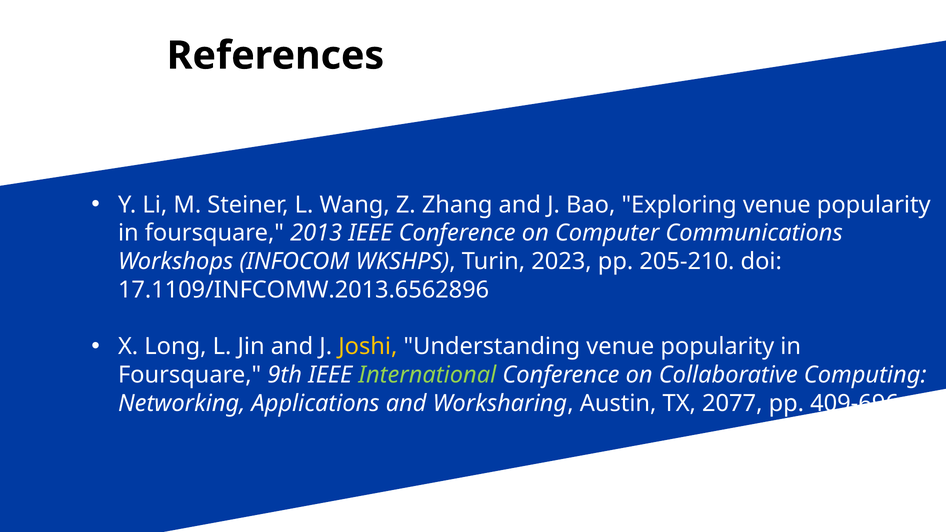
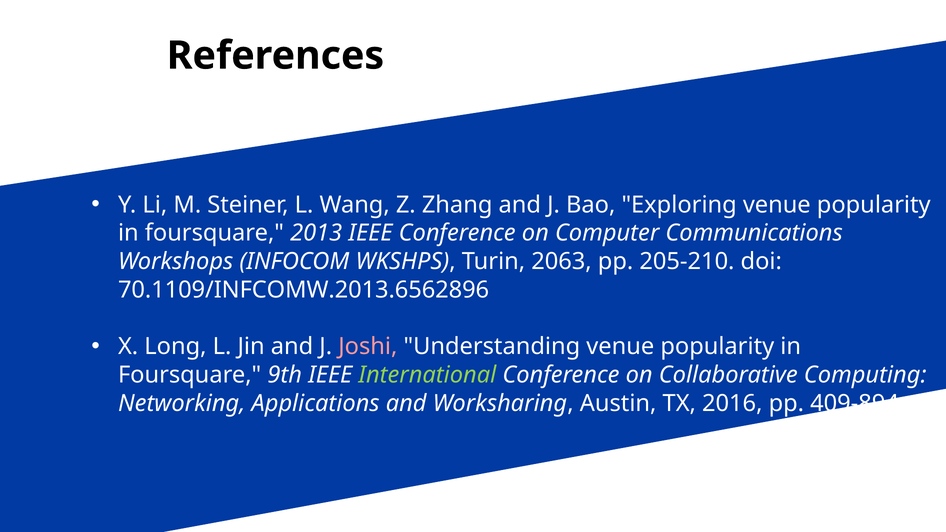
2023: 2023 -> 2063
17.1109/INFCOMW.2013.6562896: 17.1109/INFCOMW.2013.6562896 -> 70.1109/INFCOMW.2013.6562896
Joshi colour: yellow -> pink
2077: 2077 -> 2016
409-696: 409-696 -> 409-894
